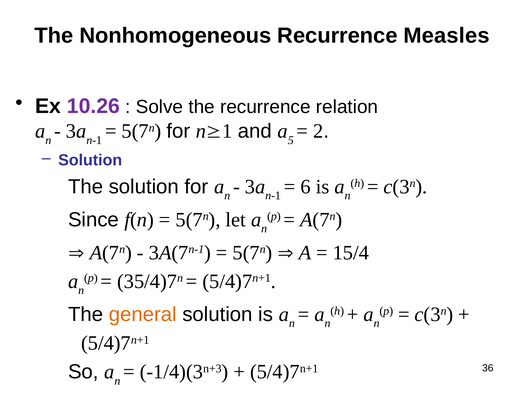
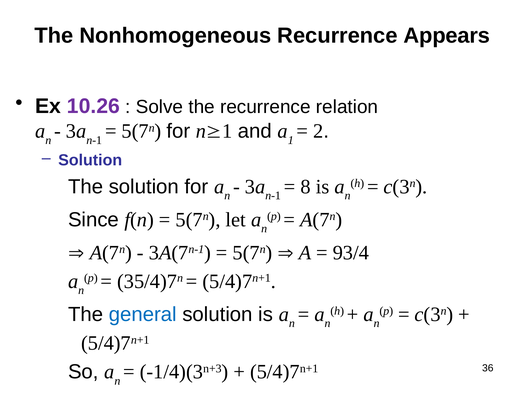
Measles: Measles -> Appears
a 5: 5 -> 1
6: 6 -> 8
15/4: 15/4 -> 93/4
general colour: orange -> blue
